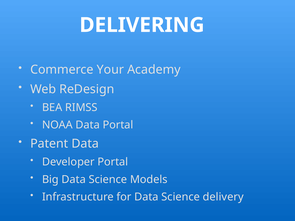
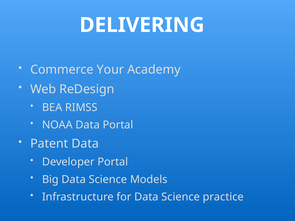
delivery: delivery -> practice
